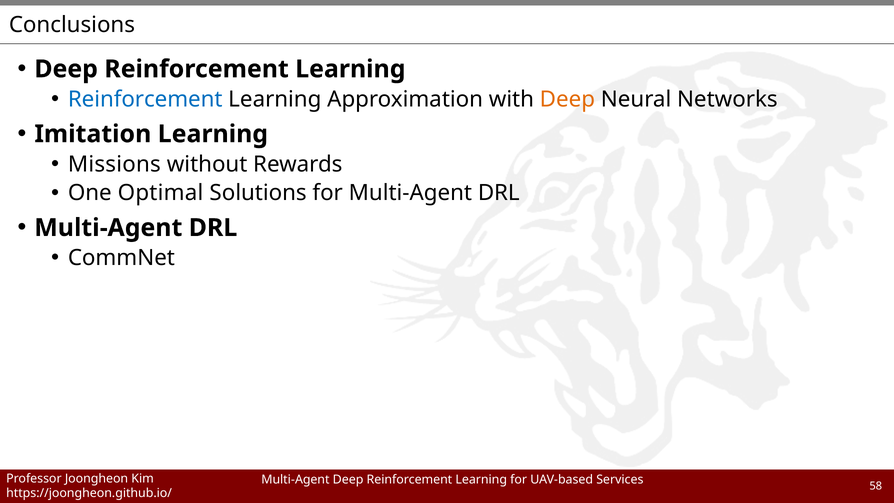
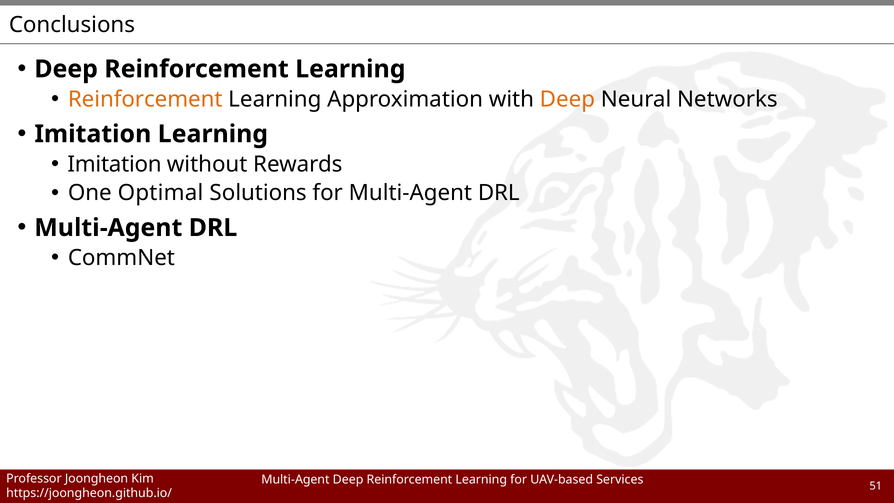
Reinforcement at (145, 99) colour: blue -> orange
Missions at (114, 164): Missions -> Imitation
58: 58 -> 51
